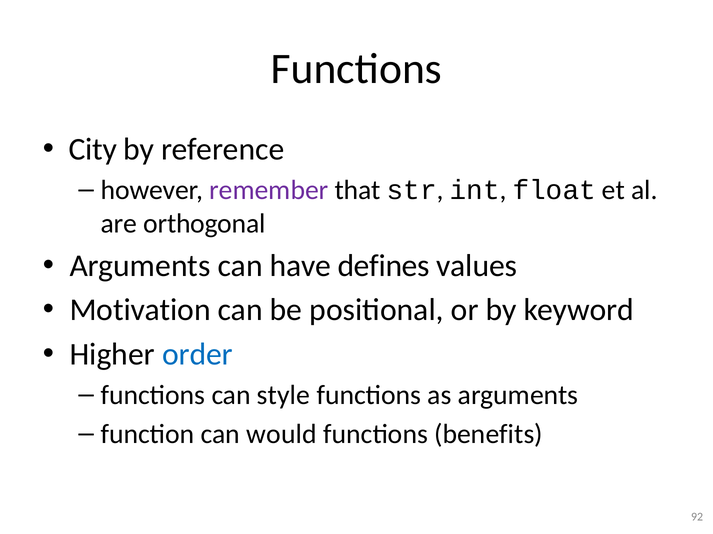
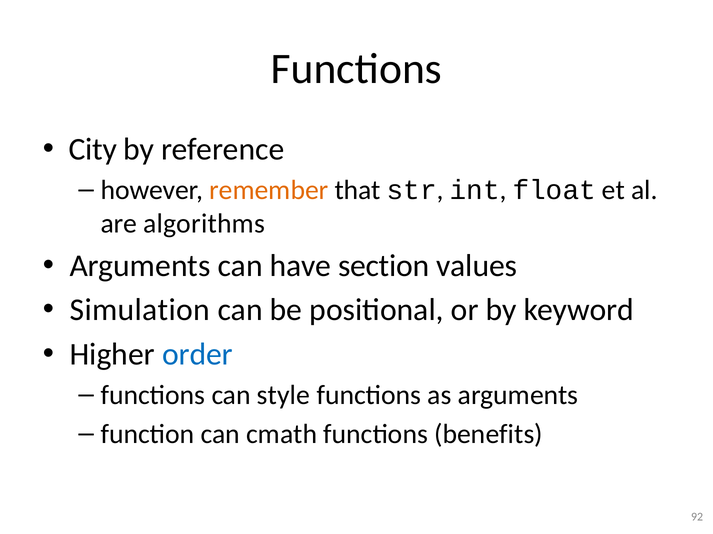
remember colour: purple -> orange
orthogonal: orthogonal -> algorithms
defines: defines -> section
Motivation: Motivation -> Simulation
would: would -> cmath
